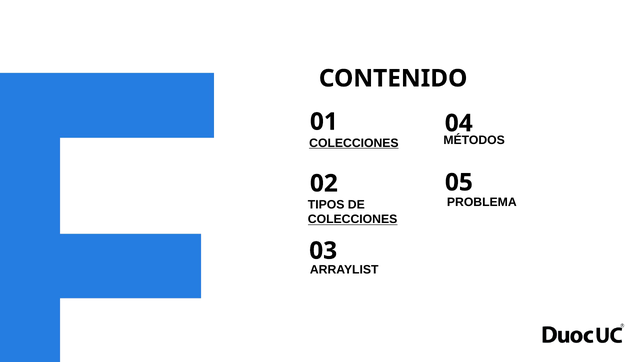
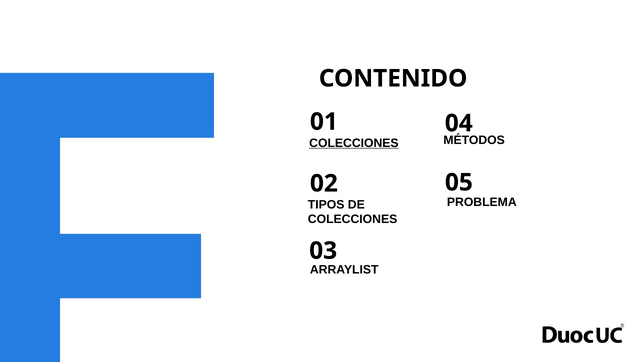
COLECCIONES at (353, 220) underline: present -> none
